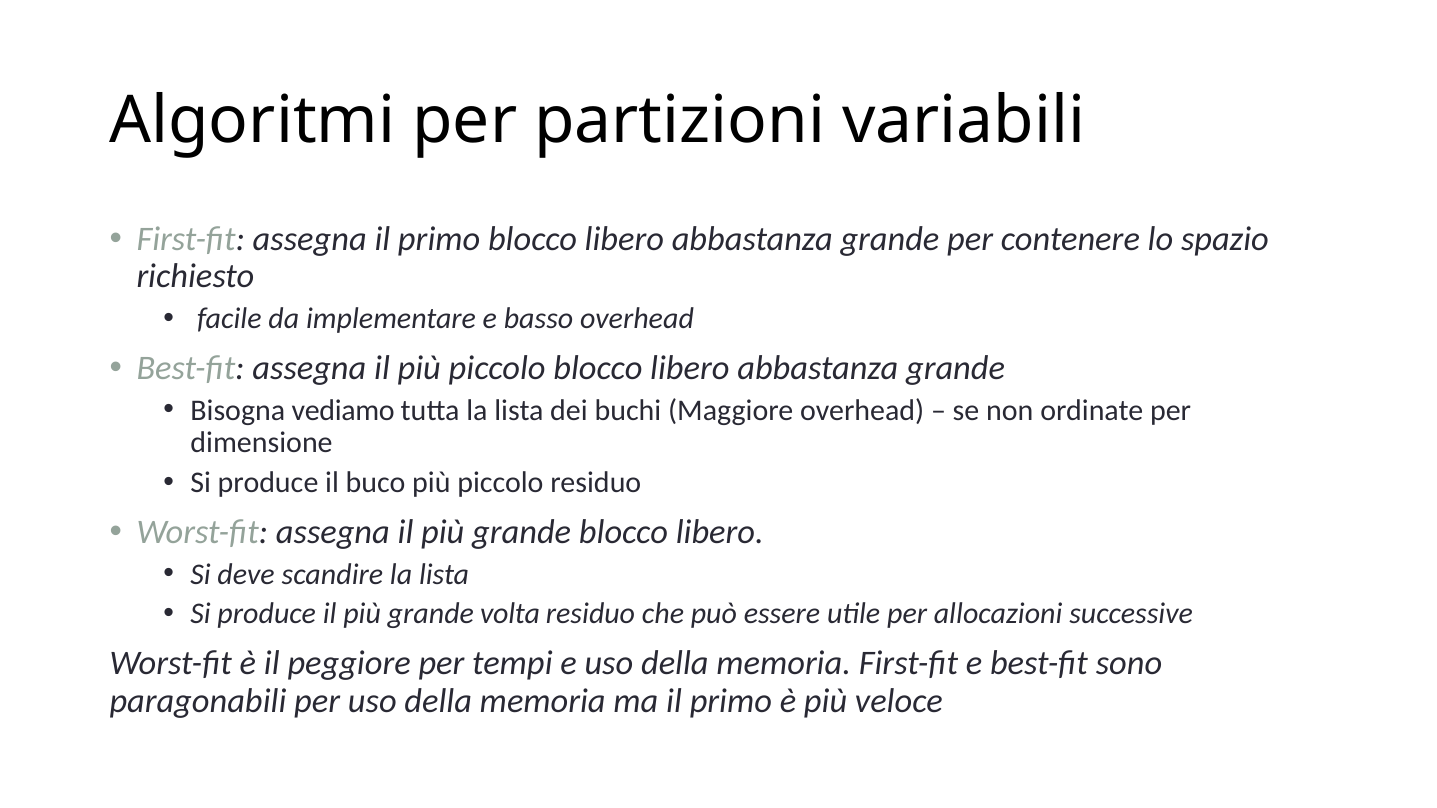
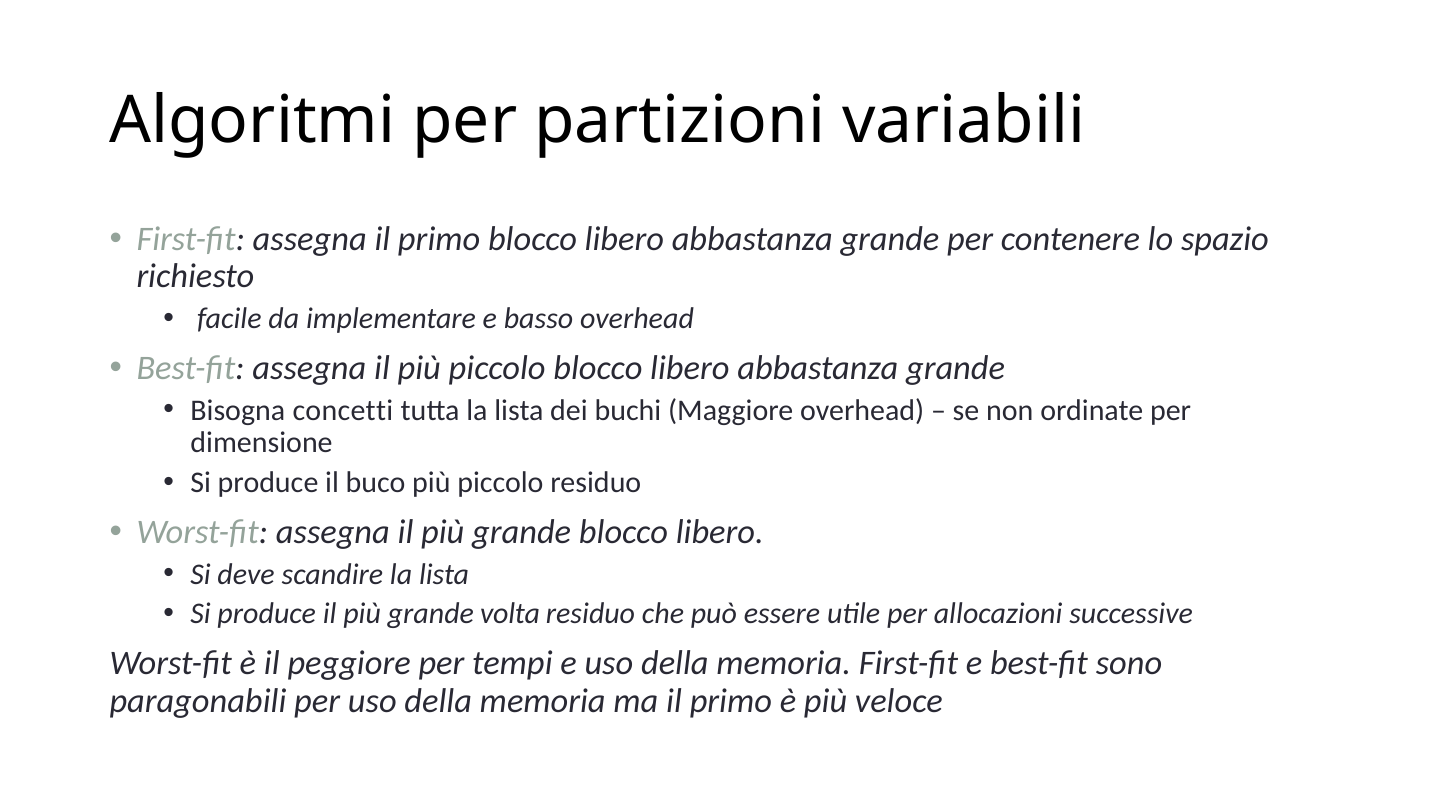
vediamo: vediamo -> concetti
